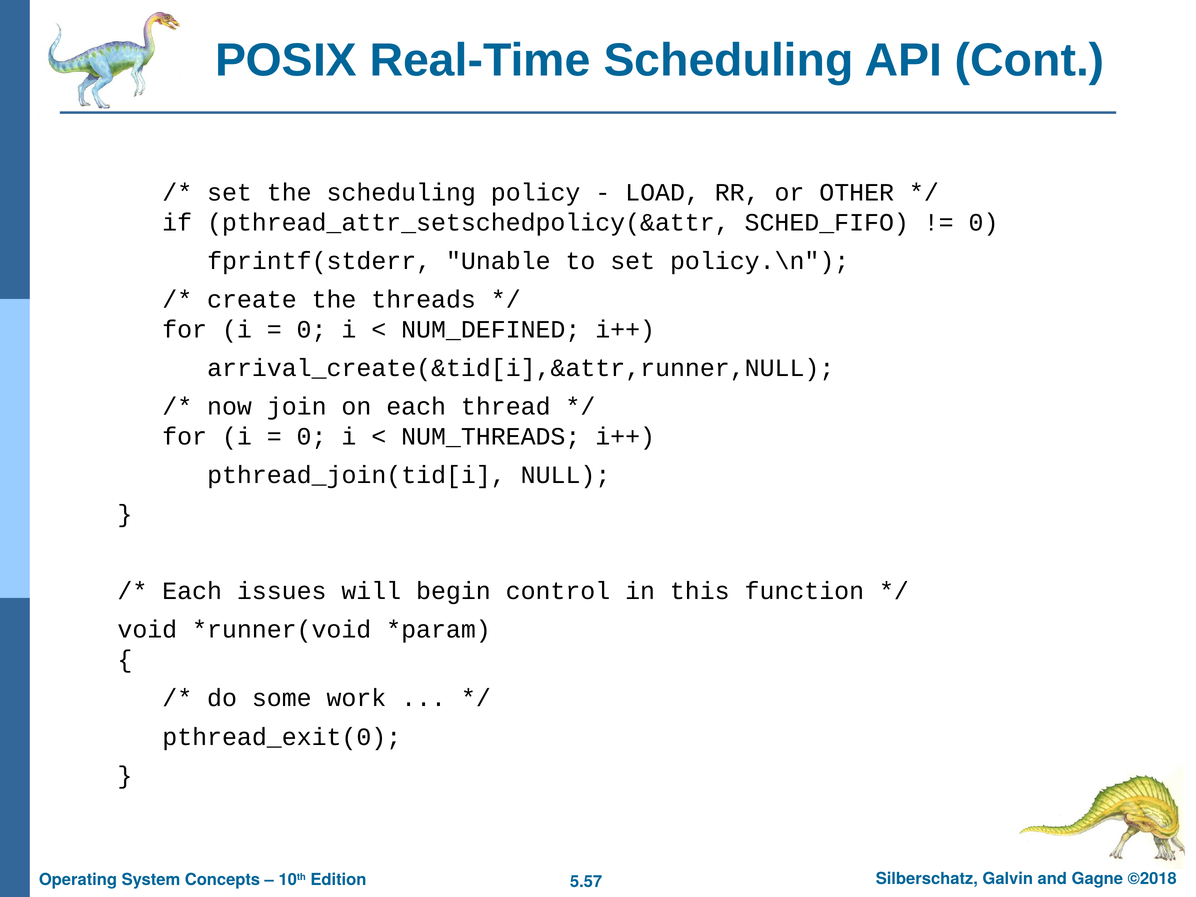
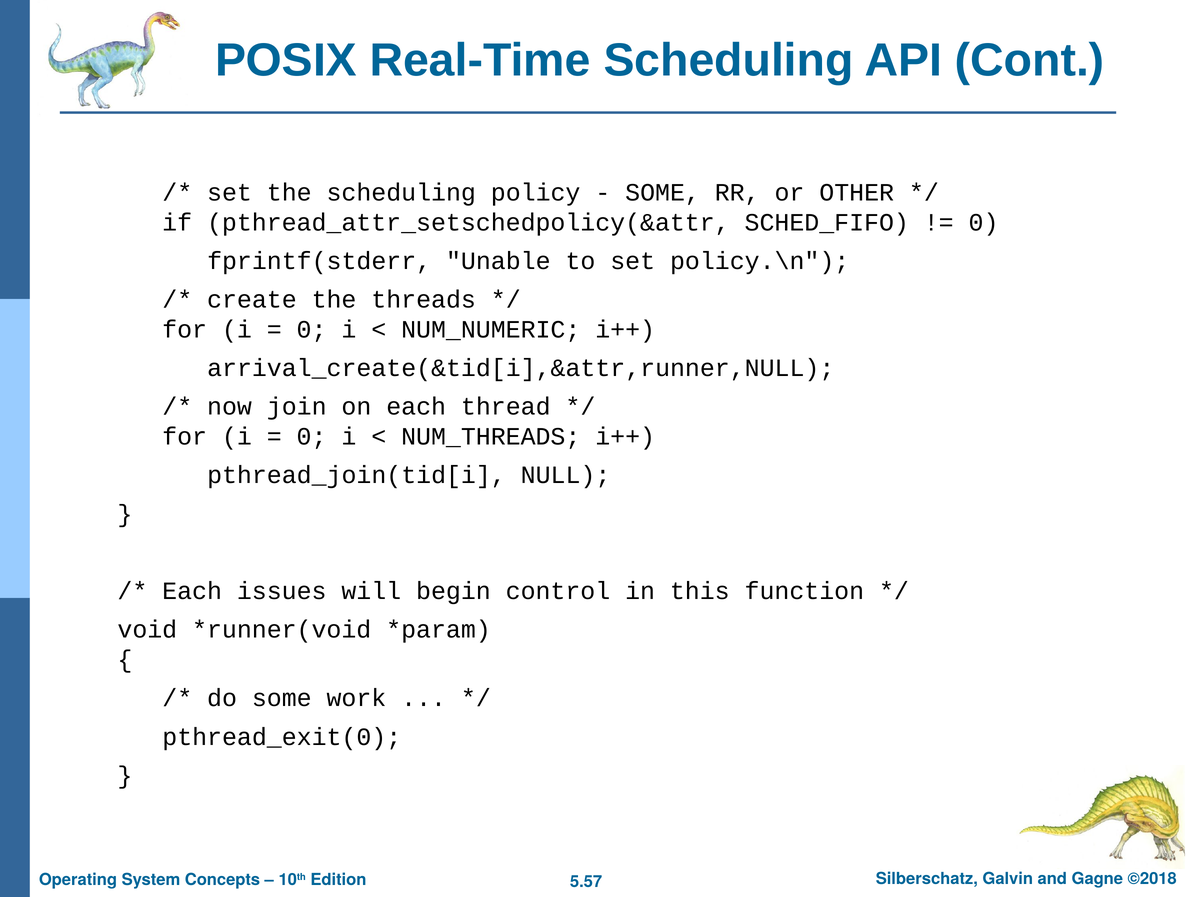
LOAD at (663, 193): LOAD -> SOME
NUM_DEFINED: NUM_DEFINED -> NUM_NUMERIC
